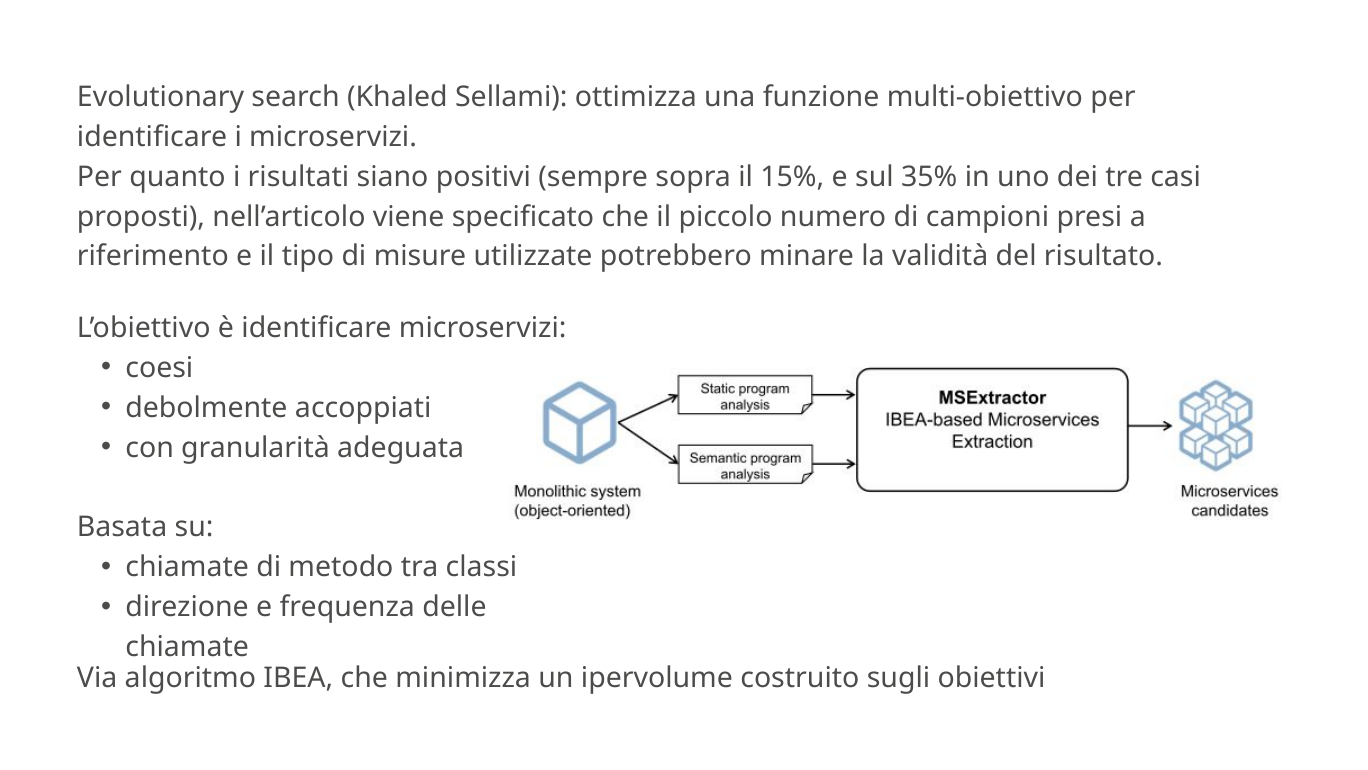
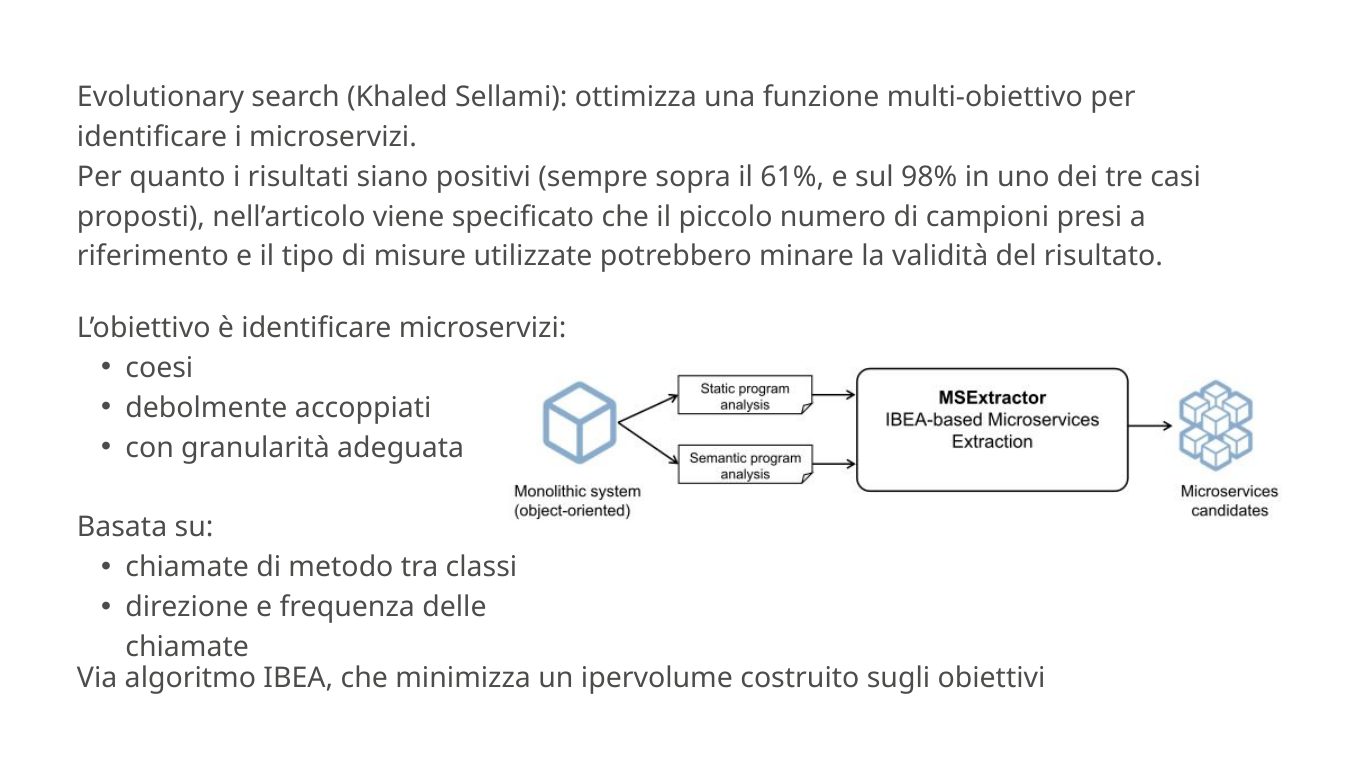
15%: 15% -> 61%
35%: 35% -> 98%
